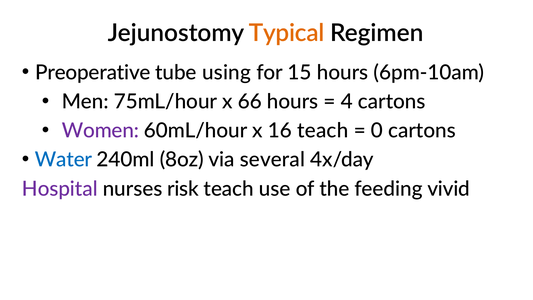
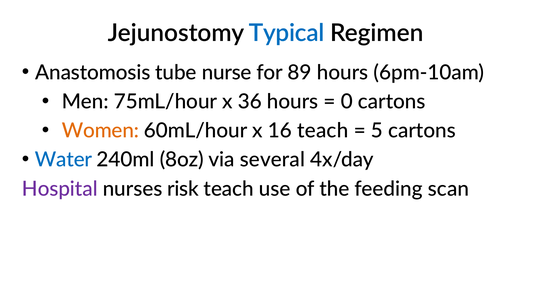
Typical colour: orange -> blue
Preoperative: Preoperative -> Anastomosis
using: using -> nurse
15: 15 -> 89
66: 66 -> 36
4: 4 -> 0
Women colour: purple -> orange
0: 0 -> 5
vivid: vivid -> scan
